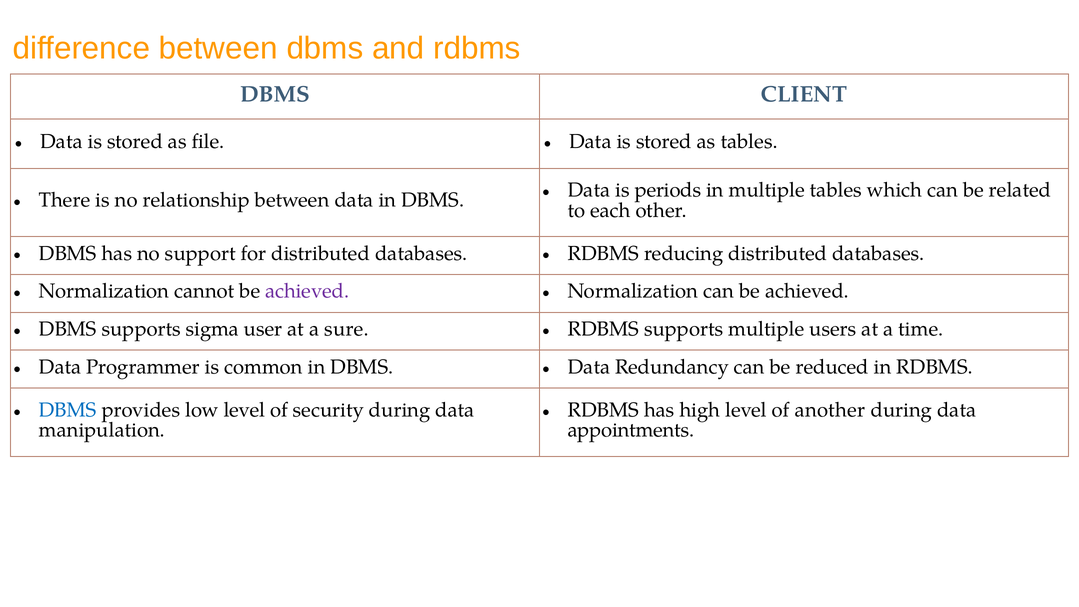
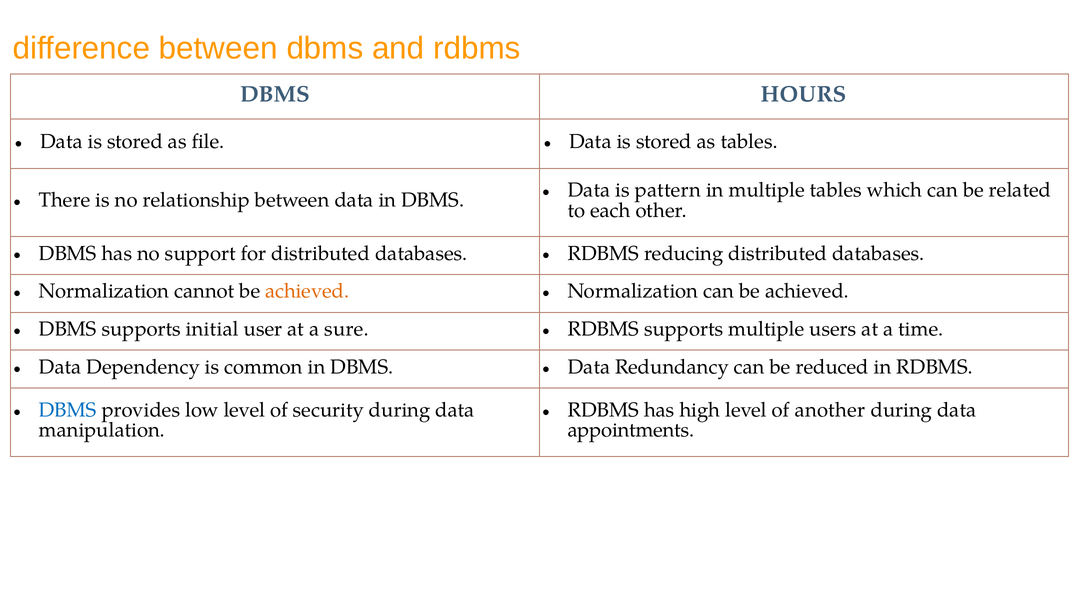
CLIENT: CLIENT -> HOURS
periods: periods -> pattern
achieved at (307, 291) colour: purple -> orange
sigma: sigma -> initial
Programmer: Programmer -> Dependency
